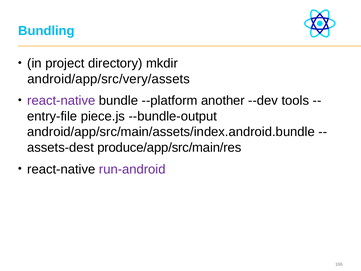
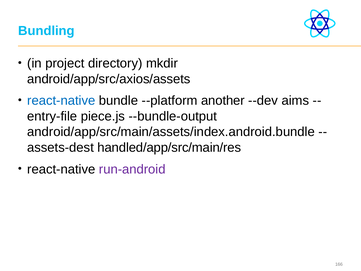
android/app/src/very/assets: android/app/src/very/assets -> android/app/src/axios/assets
react-native at (61, 101) colour: purple -> blue
tools: tools -> aims
produce/app/src/main/res: produce/app/src/main/res -> handled/app/src/main/res
